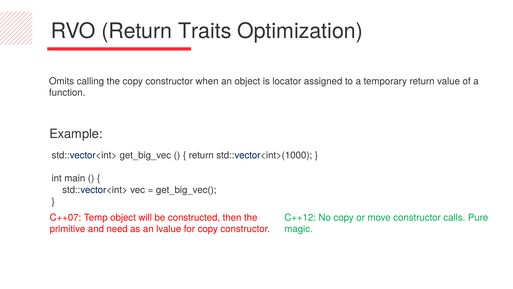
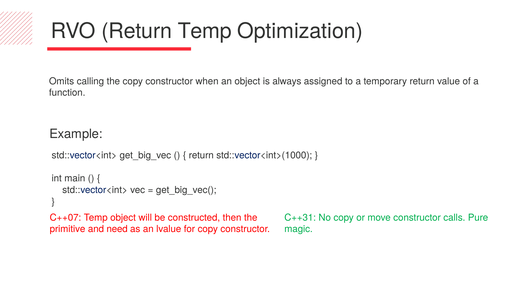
Return Traits: Traits -> Temp
locator: locator -> always
C++12: C++12 -> C++31
